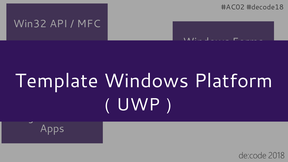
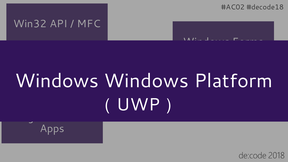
Template at (57, 81): Template -> Windows
